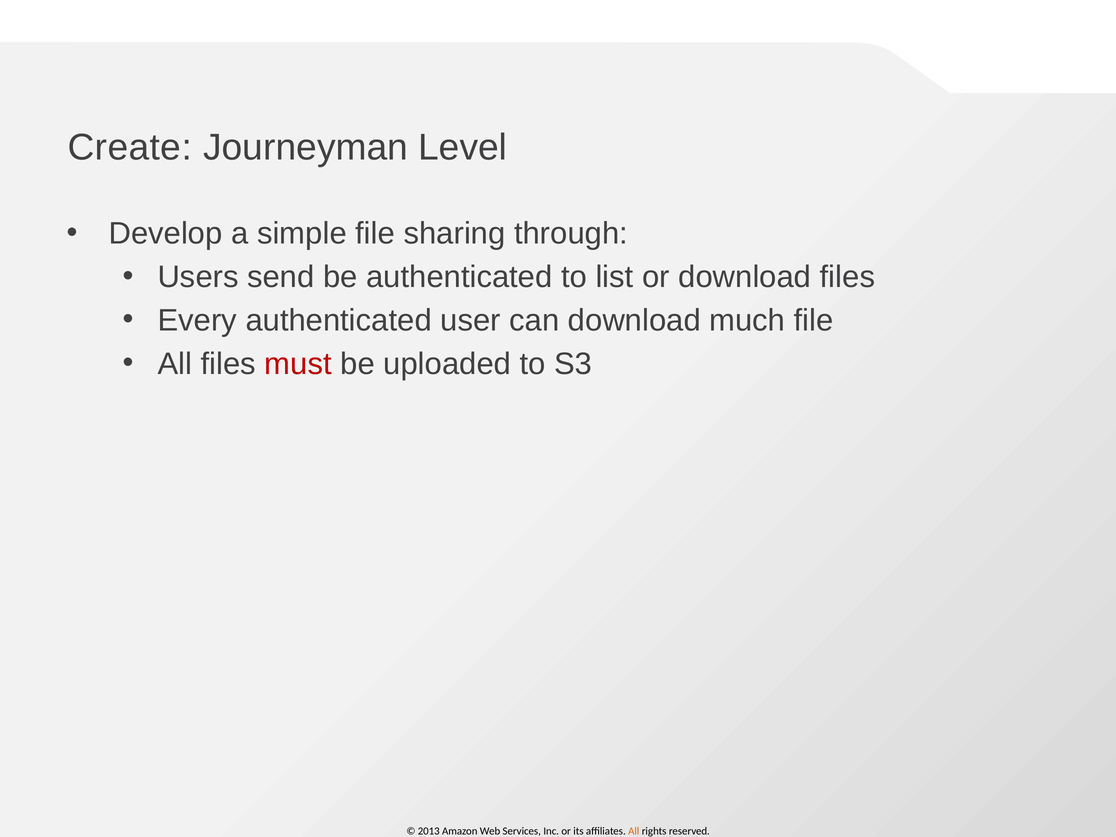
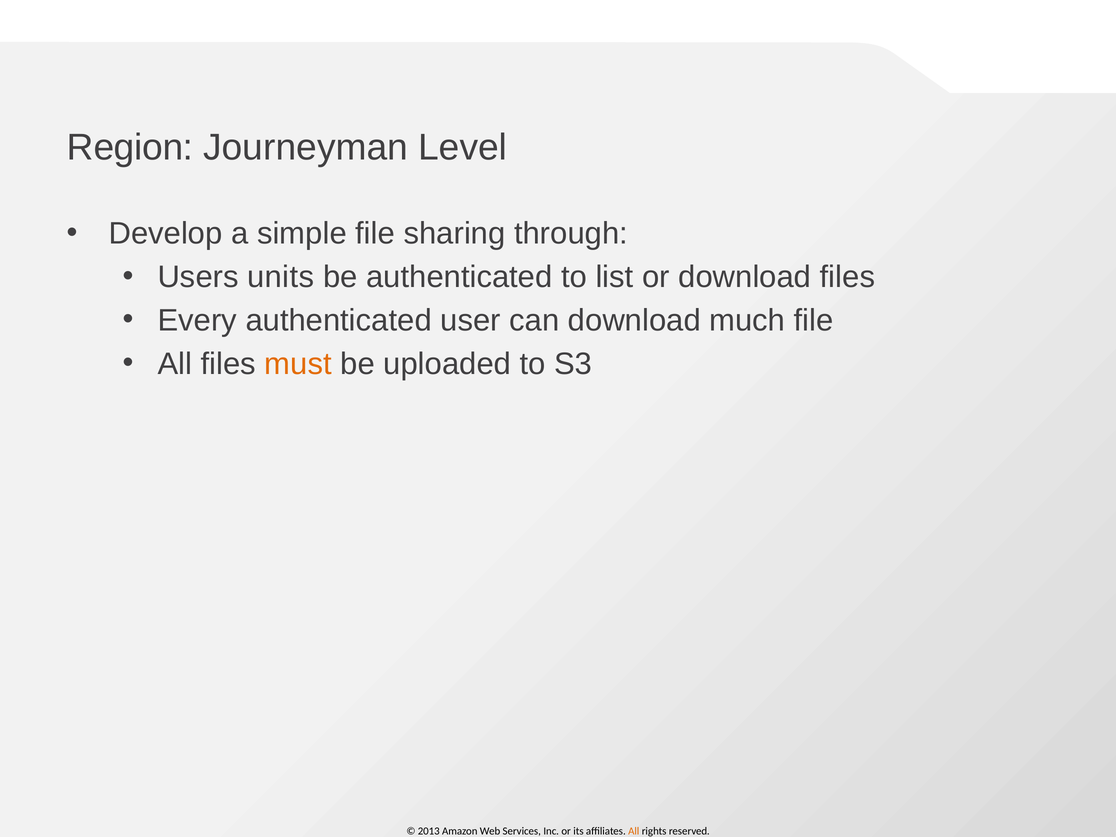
Create: Create -> Region
send: send -> units
must colour: red -> orange
